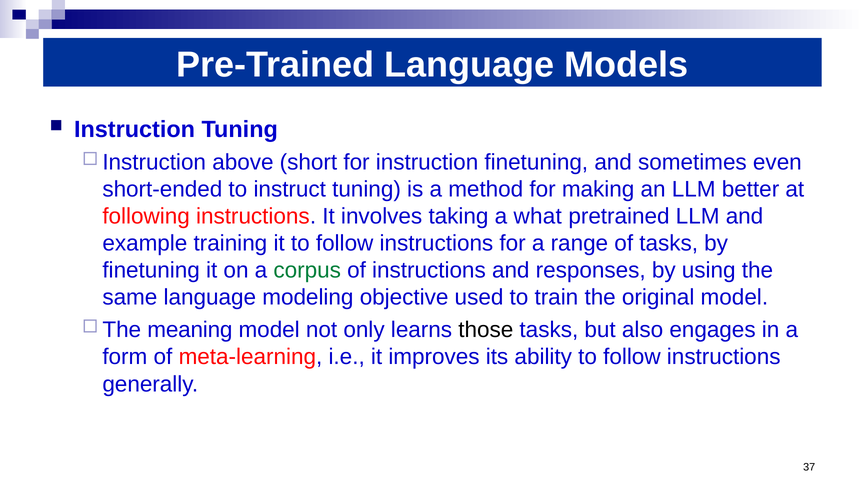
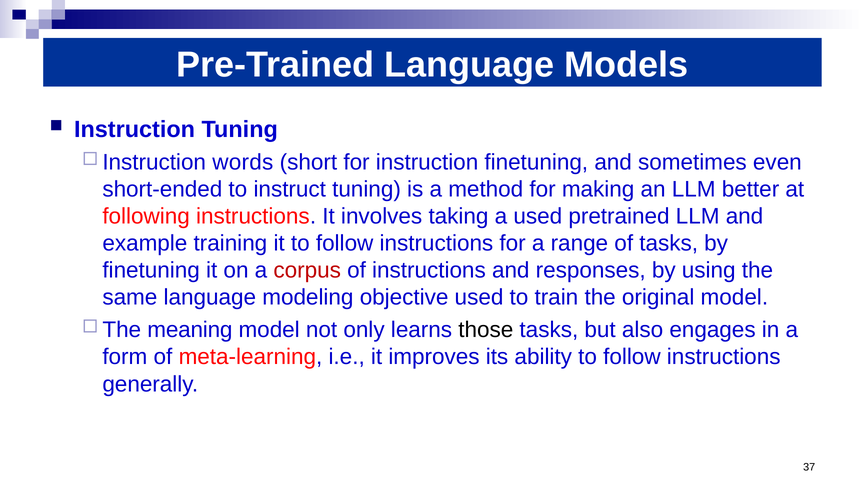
above: above -> words
a what: what -> used
corpus colour: green -> red
